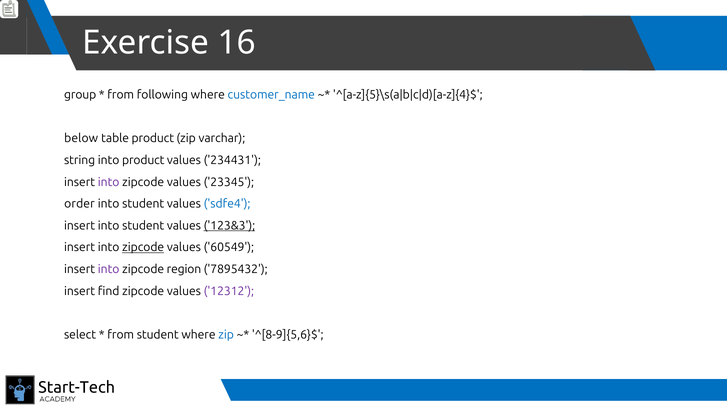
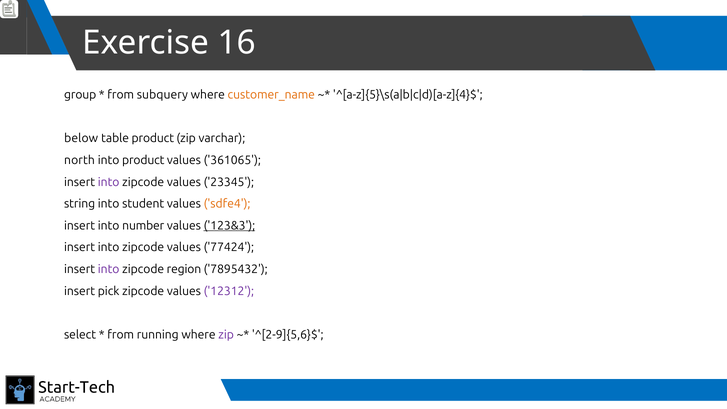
following: following -> subquery
customer_name colour: blue -> orange
string: string -> north
234431: 234431 -> 361065
order: order -> string
sdfe4 colour: blue -> orange
insert into student: student -> number
zipcode at (143, 247) underline: present -> none
60549: 60549 -> 77424
find: find -> pick
from student: student -> running
zip at (226, 335) colour: blue -> purple
^[8-9]{5,6}$: ^[8-9]{5,6}$ -> ^[2-9]{5,6}$
